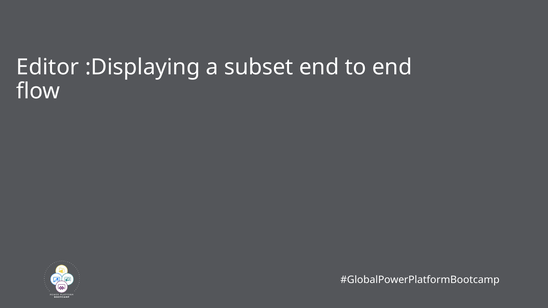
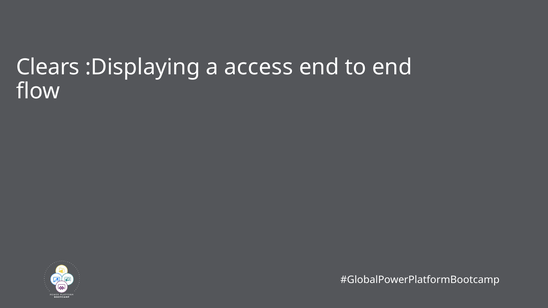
Editor: Editor -> Clears
subset: subset -> access
